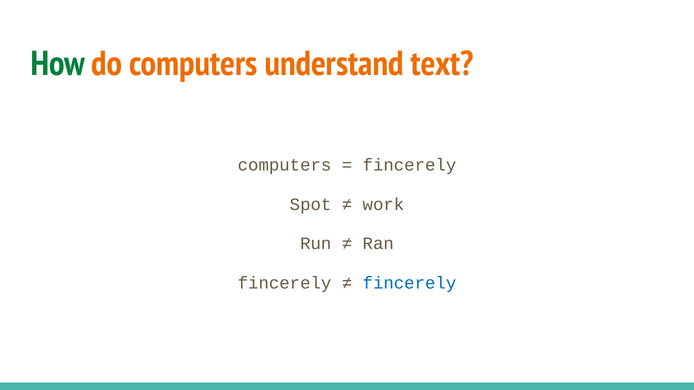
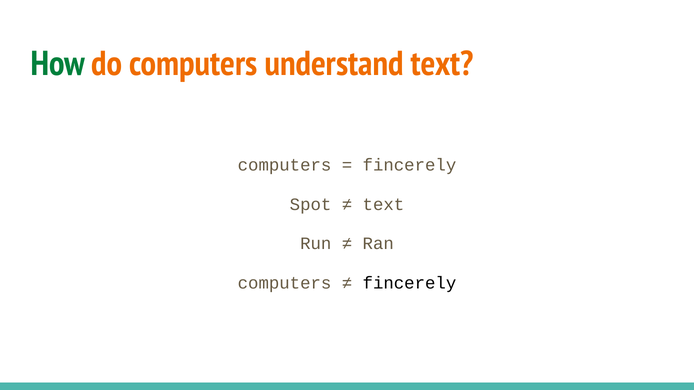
work at (383, 205): work -> text
fincerely at (285, 283): fincerely -> computers
fincerely at (409, 283) colour: blue -> black
